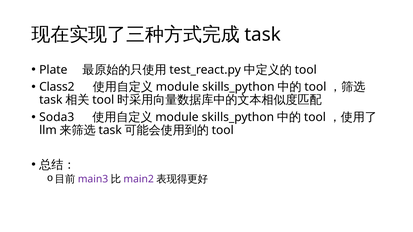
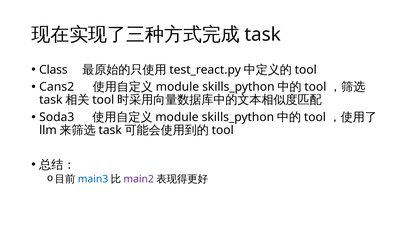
Plate: Plate -> Class
Class2: Class2 -> Cans2
main3 colour: purple -> blue
